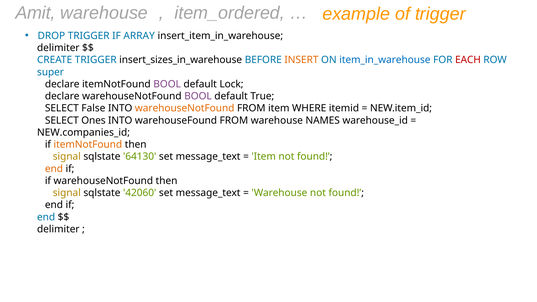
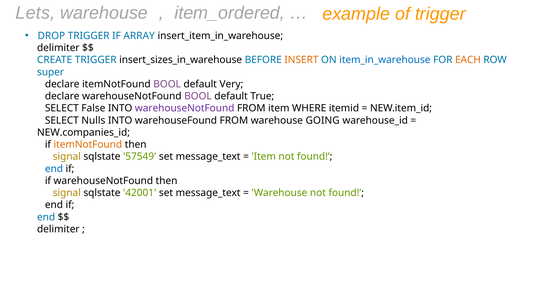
Amit: Amit -> Lets
EACH colour: red -> orange
Lock: Lock -> Very
warehouseNotFound at (185, 108) colour: orange -> purple
Ones: Ones -> Nulls
NAMES: NAMES -> GOING
64130: 64130 -> 57549
end at (54, 169) colour: orange -> blue
42060: 42060 -> 42001
